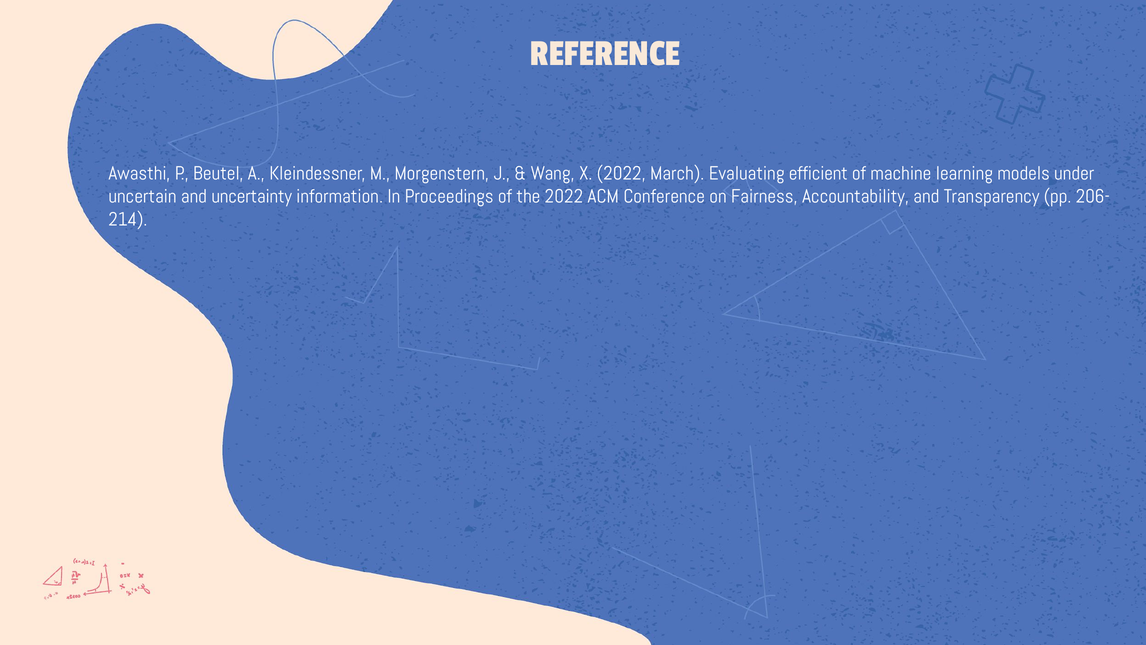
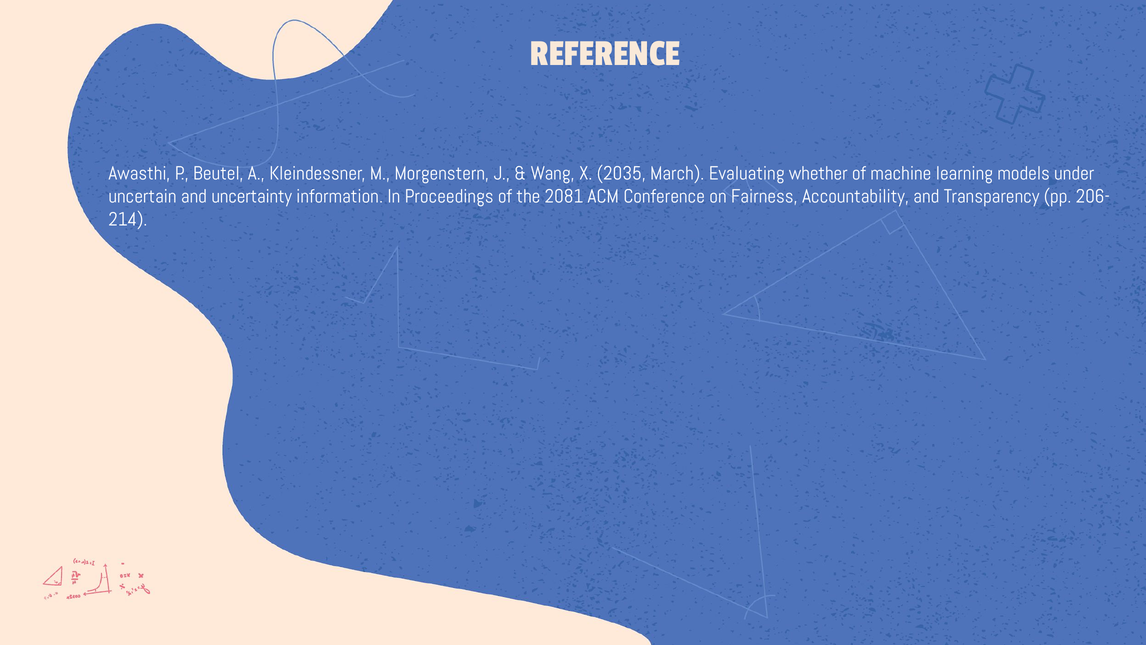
X 2022: 2022 -> 2035
efficient: efficient -> whether
the 2022: 2022 -> 2081
